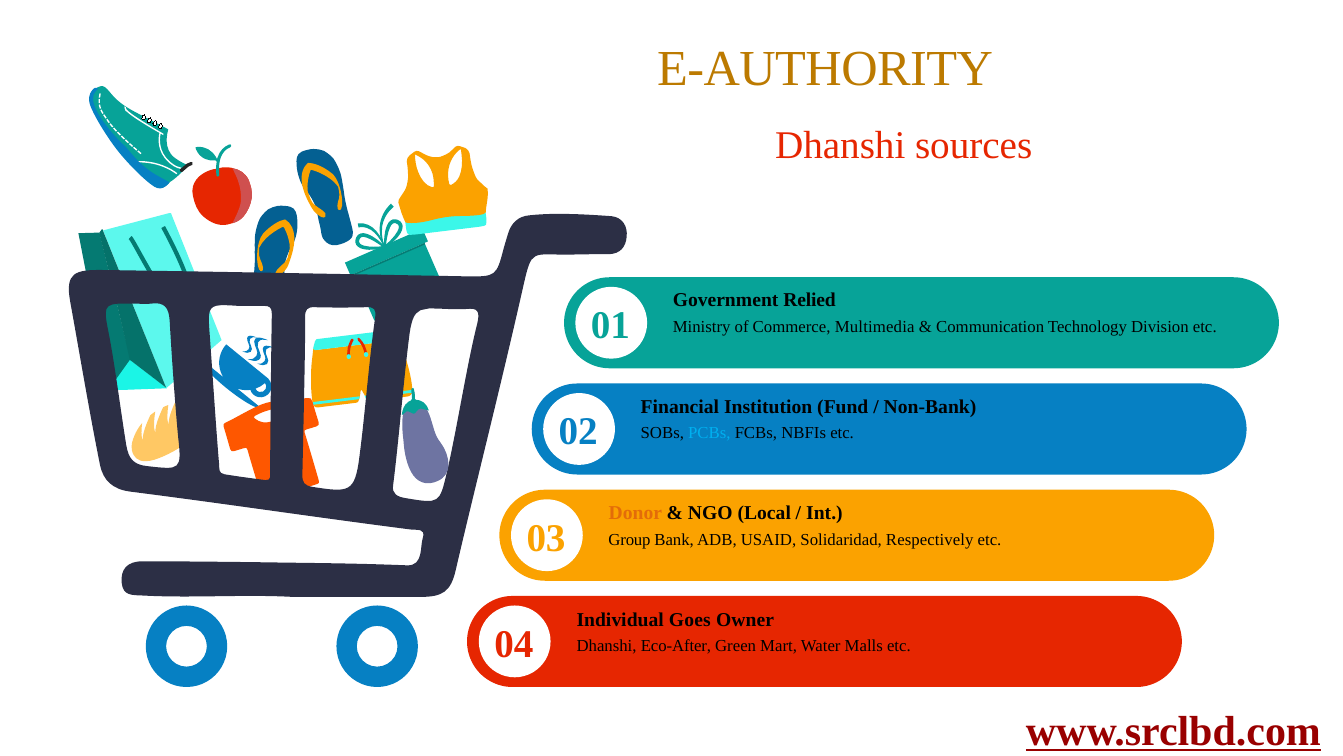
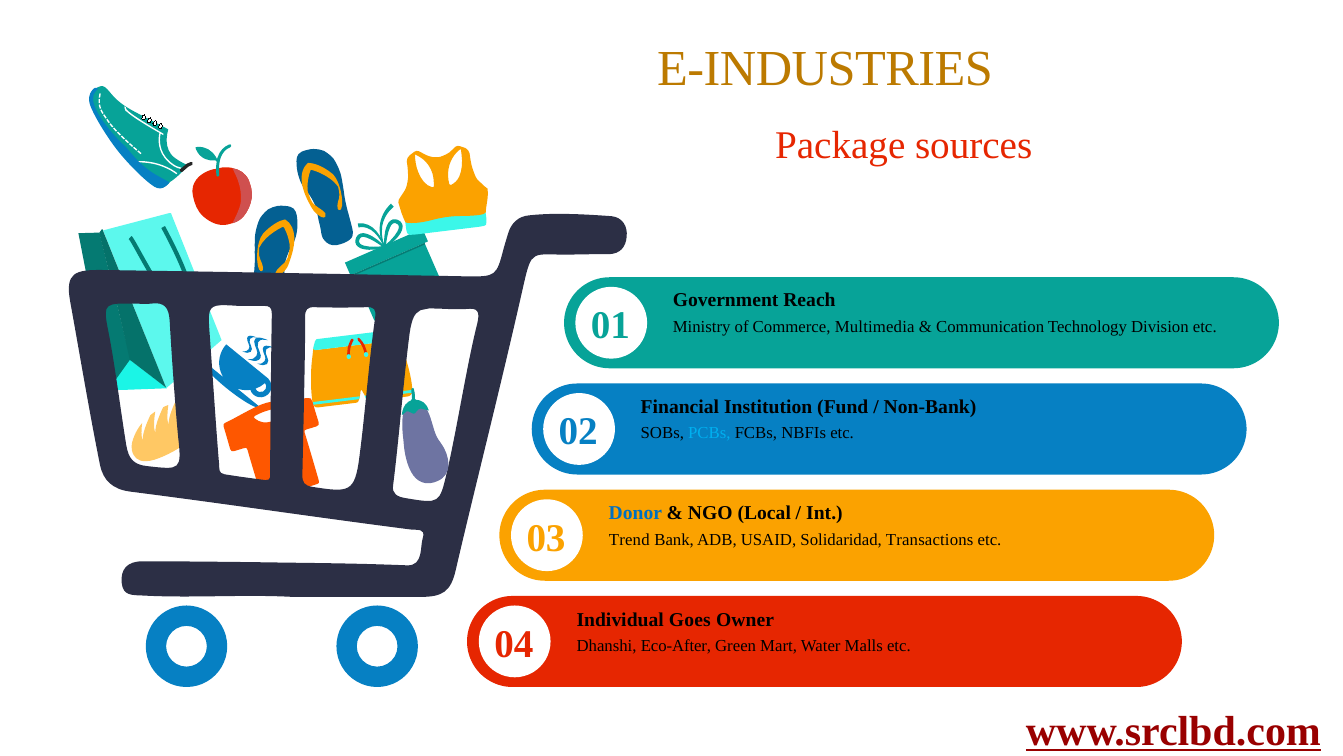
E-AUTHORITY: E-AUTHORITY -> E-INDUSTRIES
Dhanshi at (840, 145): Dhanshi -> Package
Relied: Relied -> Reach
Donor colour: orange -> blue
Group: Group -> Trend
Respectively: Respectively -> Transactions
